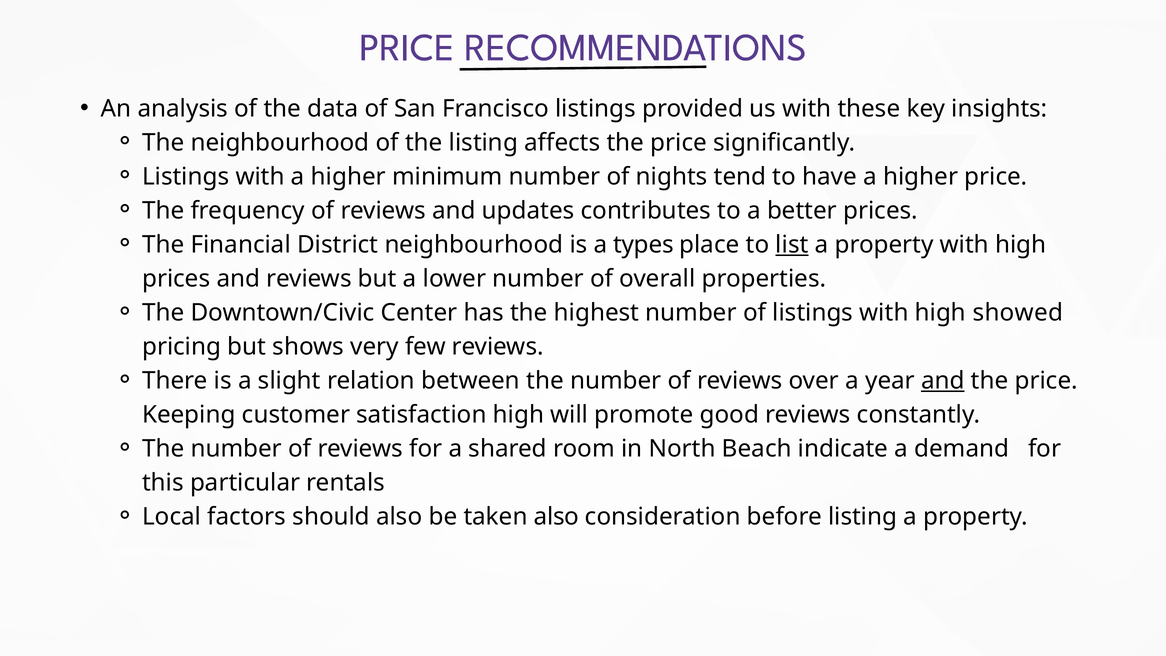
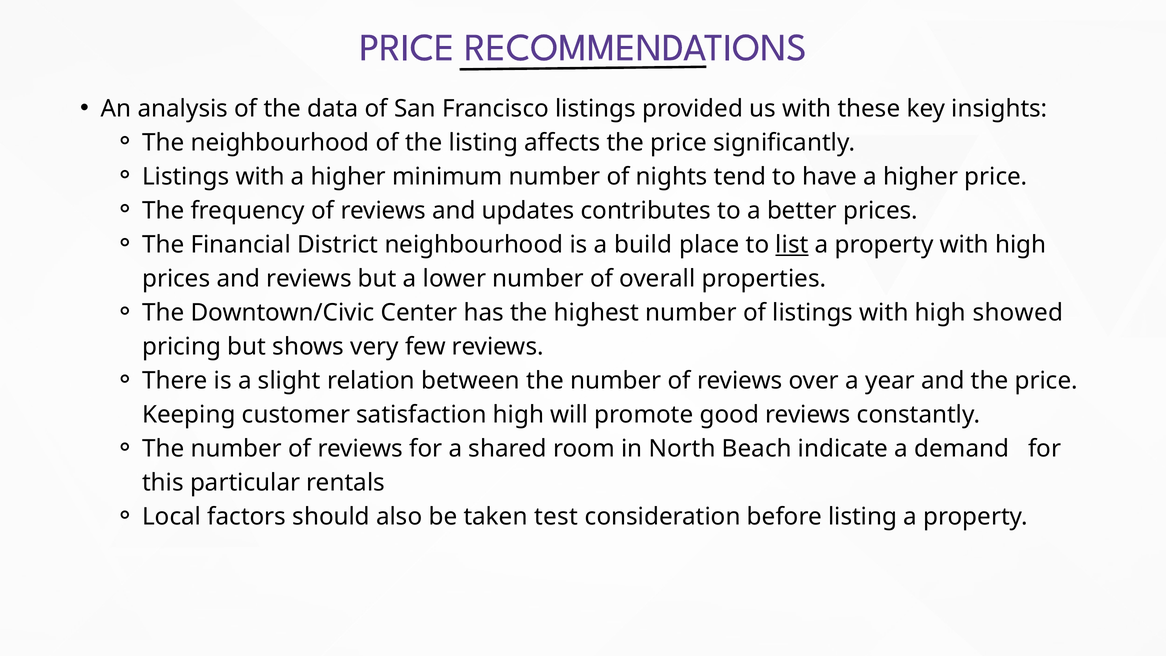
types: types -> build
and at (943, 381) underline: present -> none
taken also: also -> test
